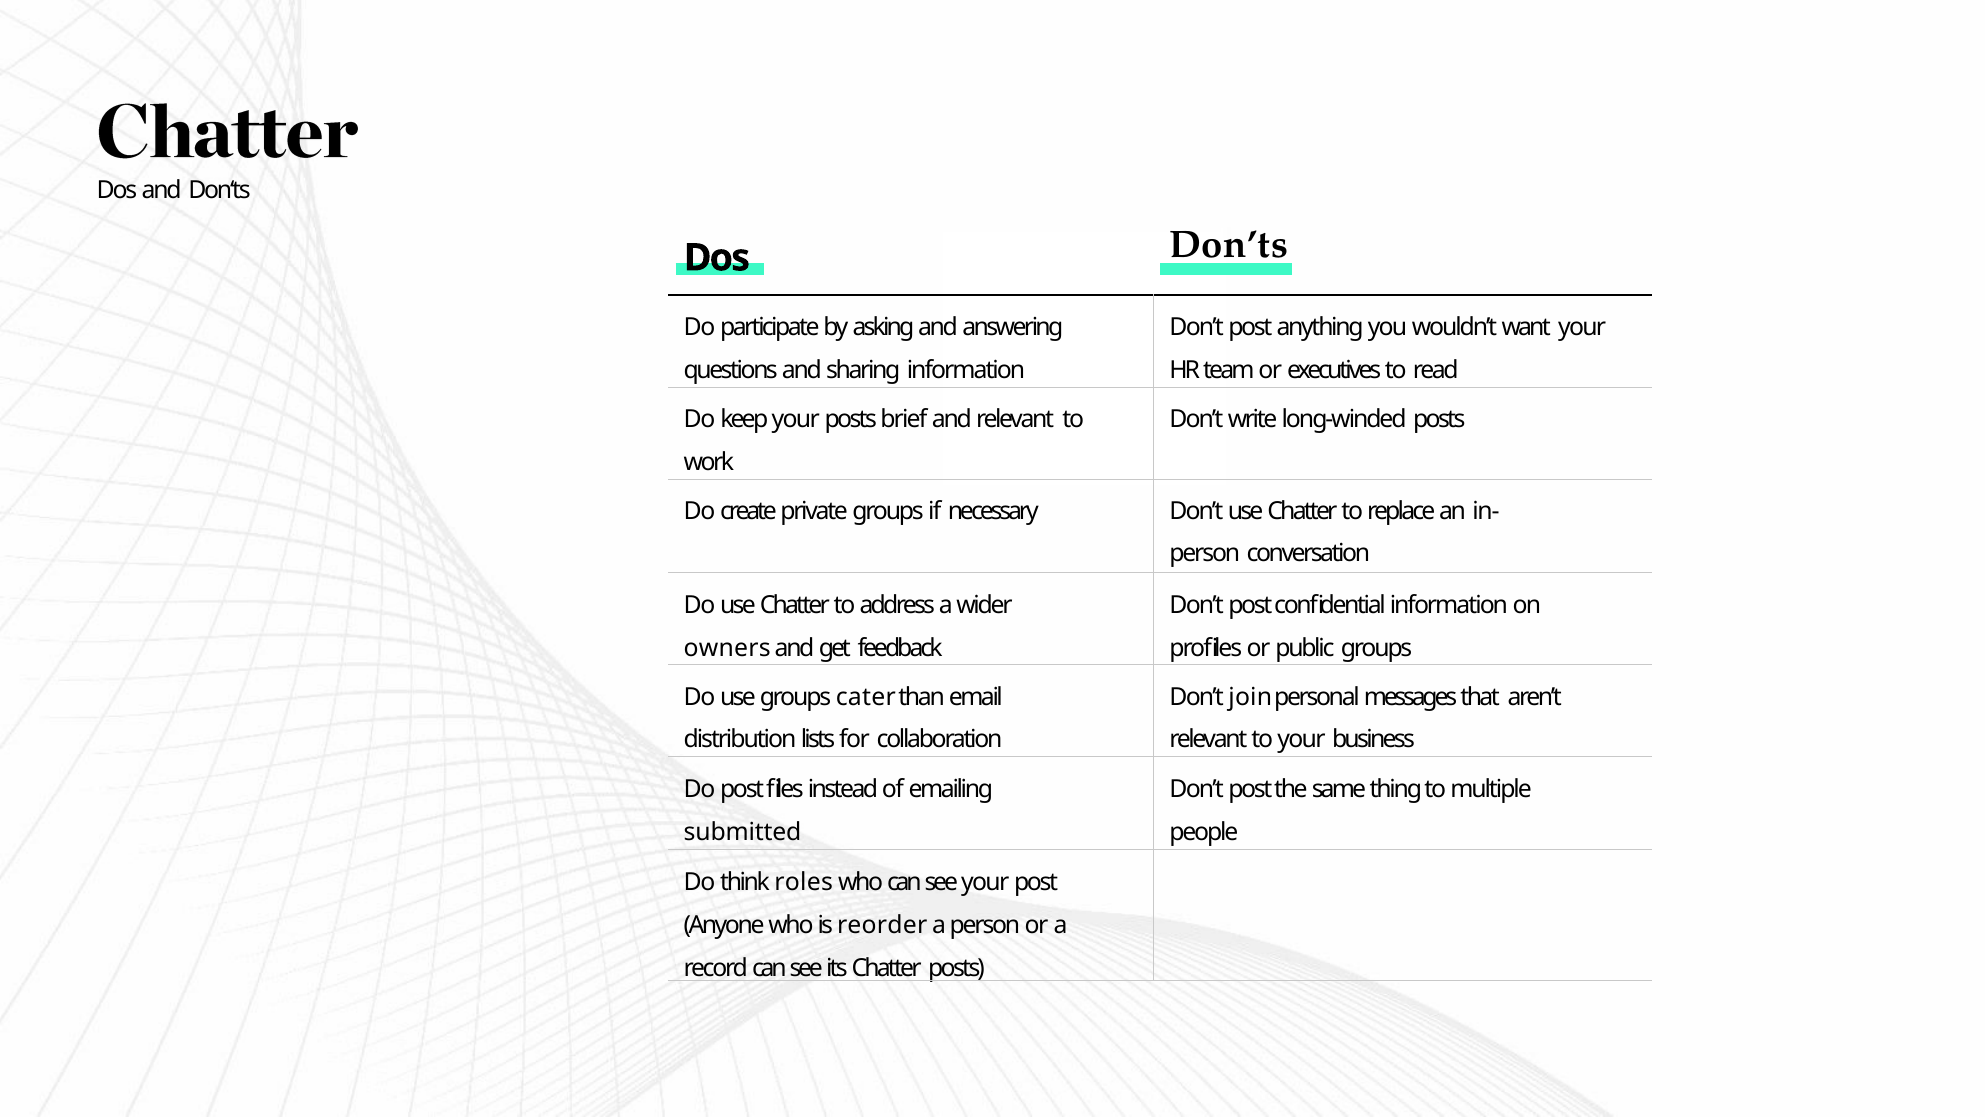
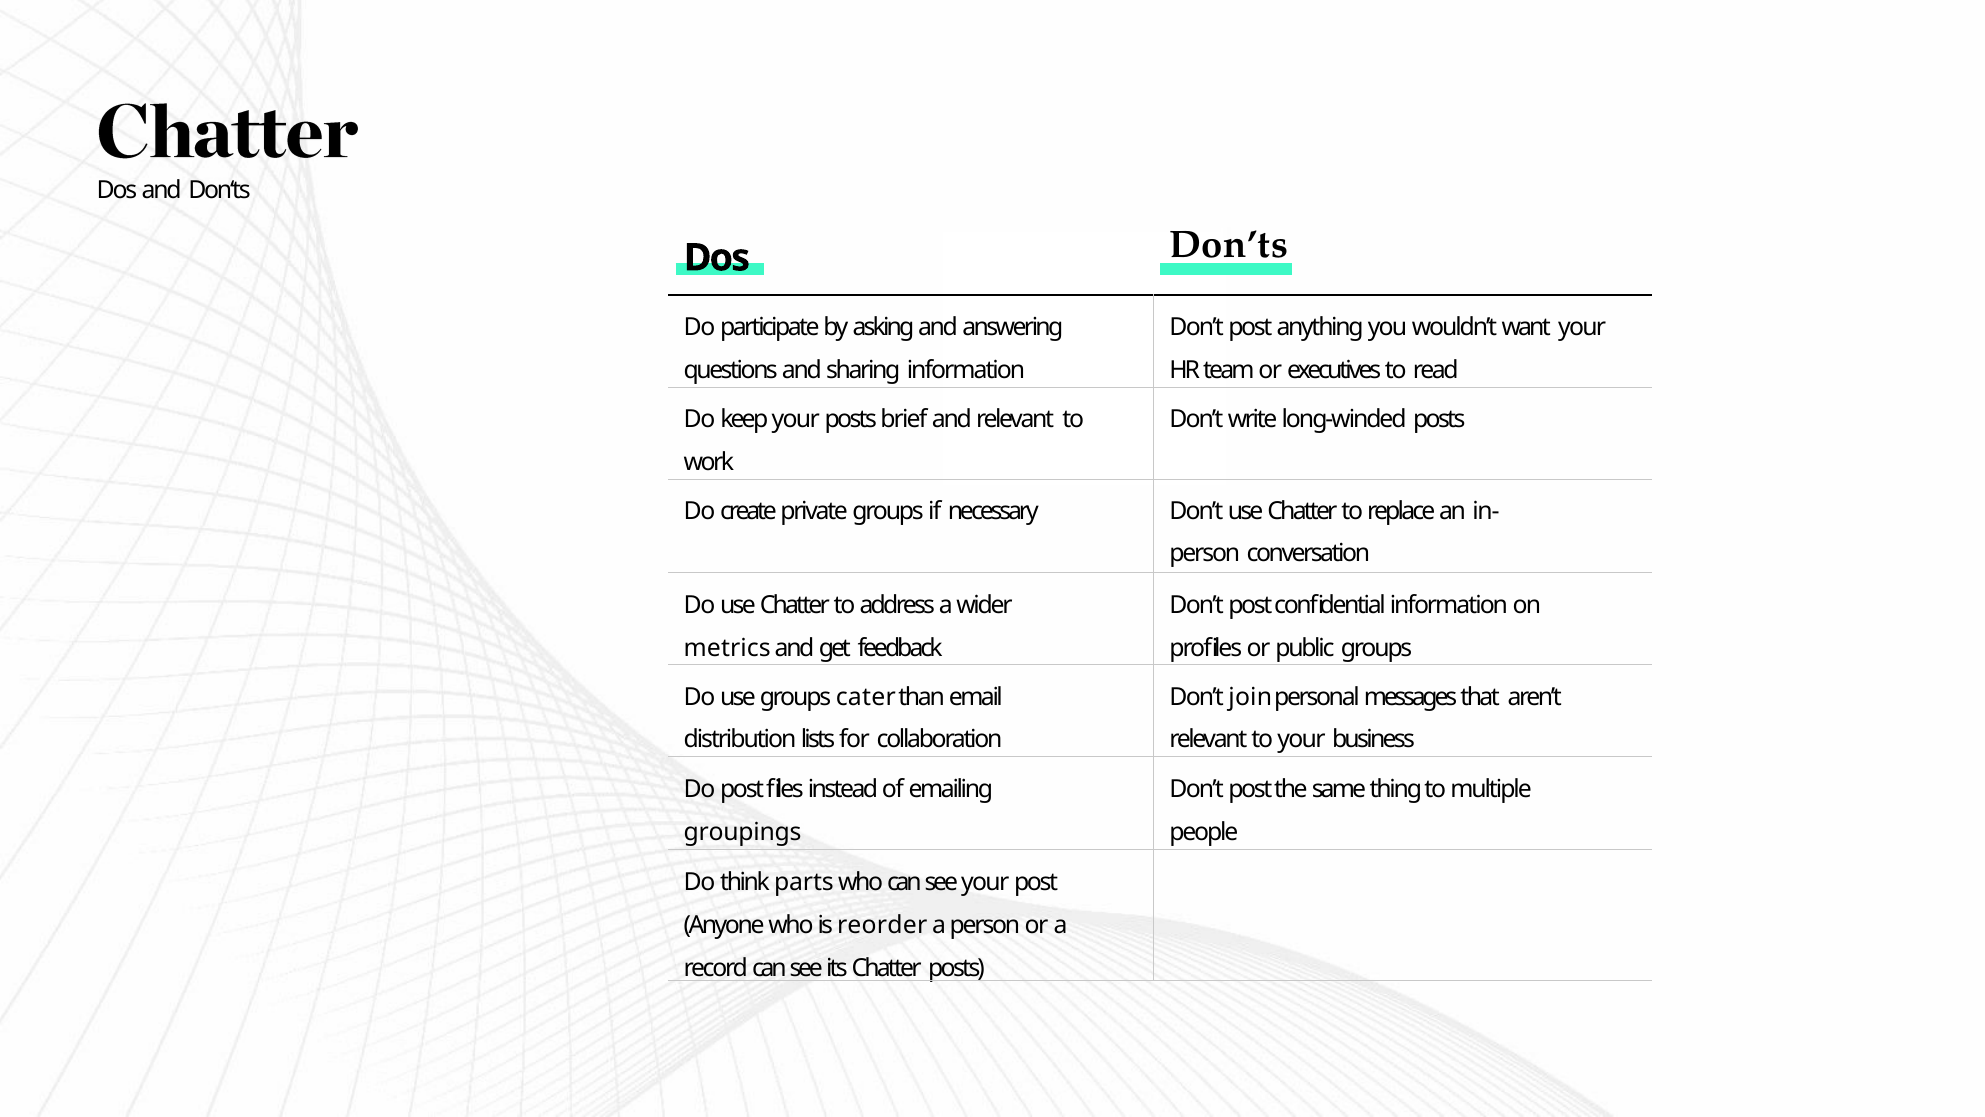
owners: owners -> metrics
submitted: submitted -> groupings
roles: roles -> parts
